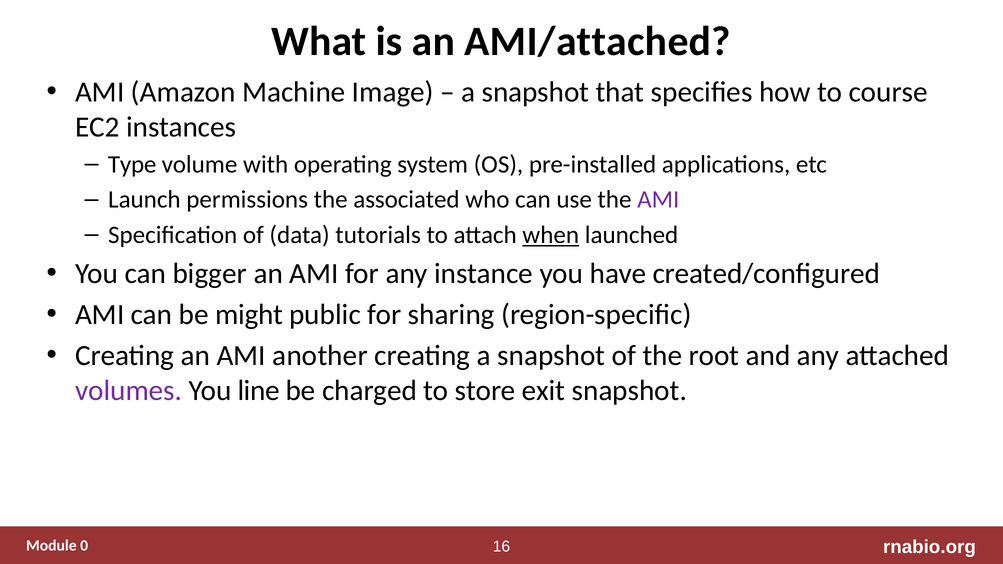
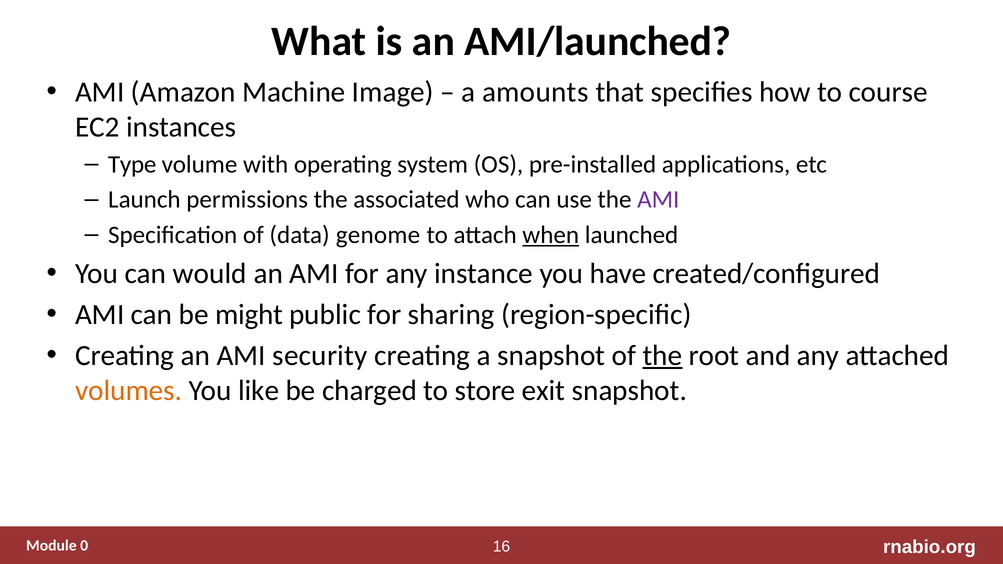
AMI/attached: AMI/attached -> AMI/launched
snapshot at (535, 92): snapshot -> amounts
tutorials: tutorials -> genome
bigger: bigger -> would
another: another -> security
the at (663, 356) underline: none -> present
volumes colour: purple -> orange
line: line -> like
